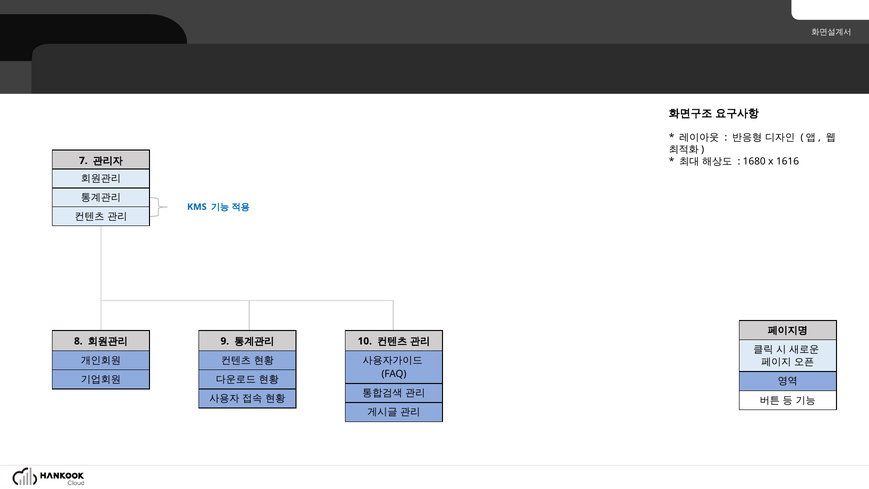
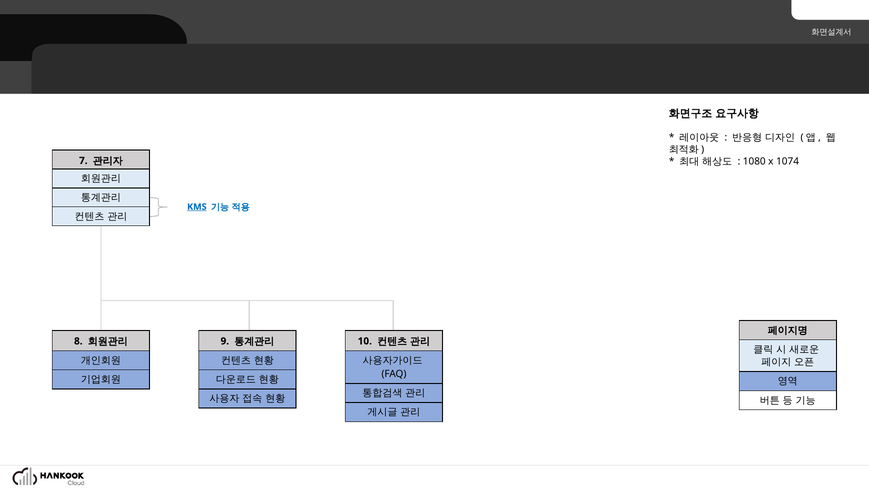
1680: 1680 -> 1080
1616: 1616 -> 1074
KMS underline: none -> present
